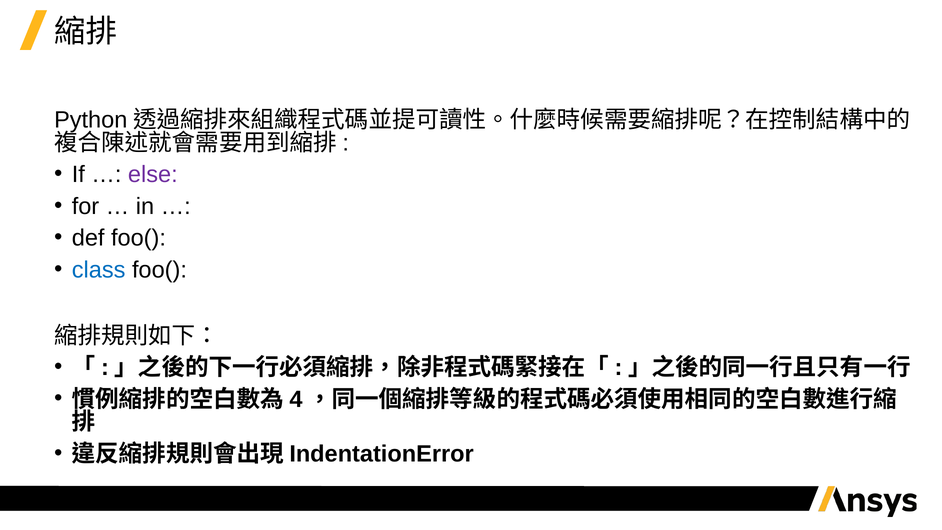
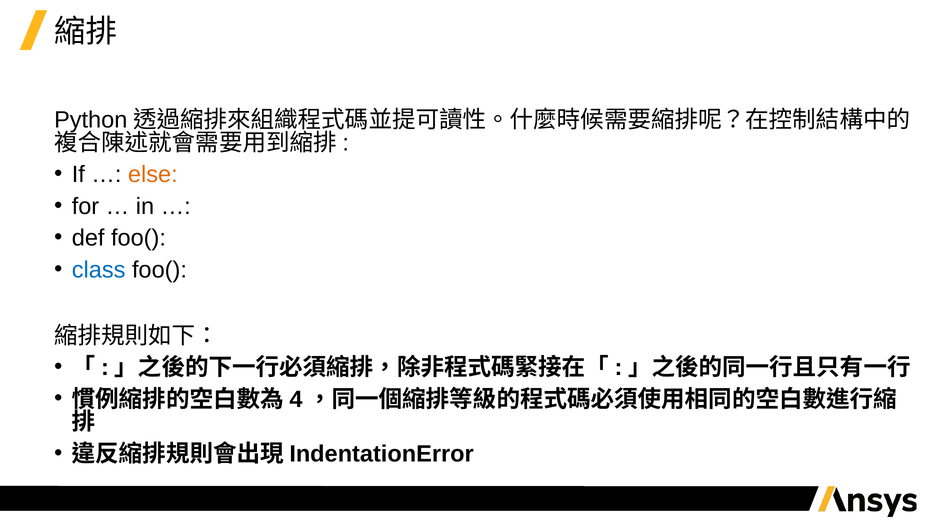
else colour: purple -> orange
